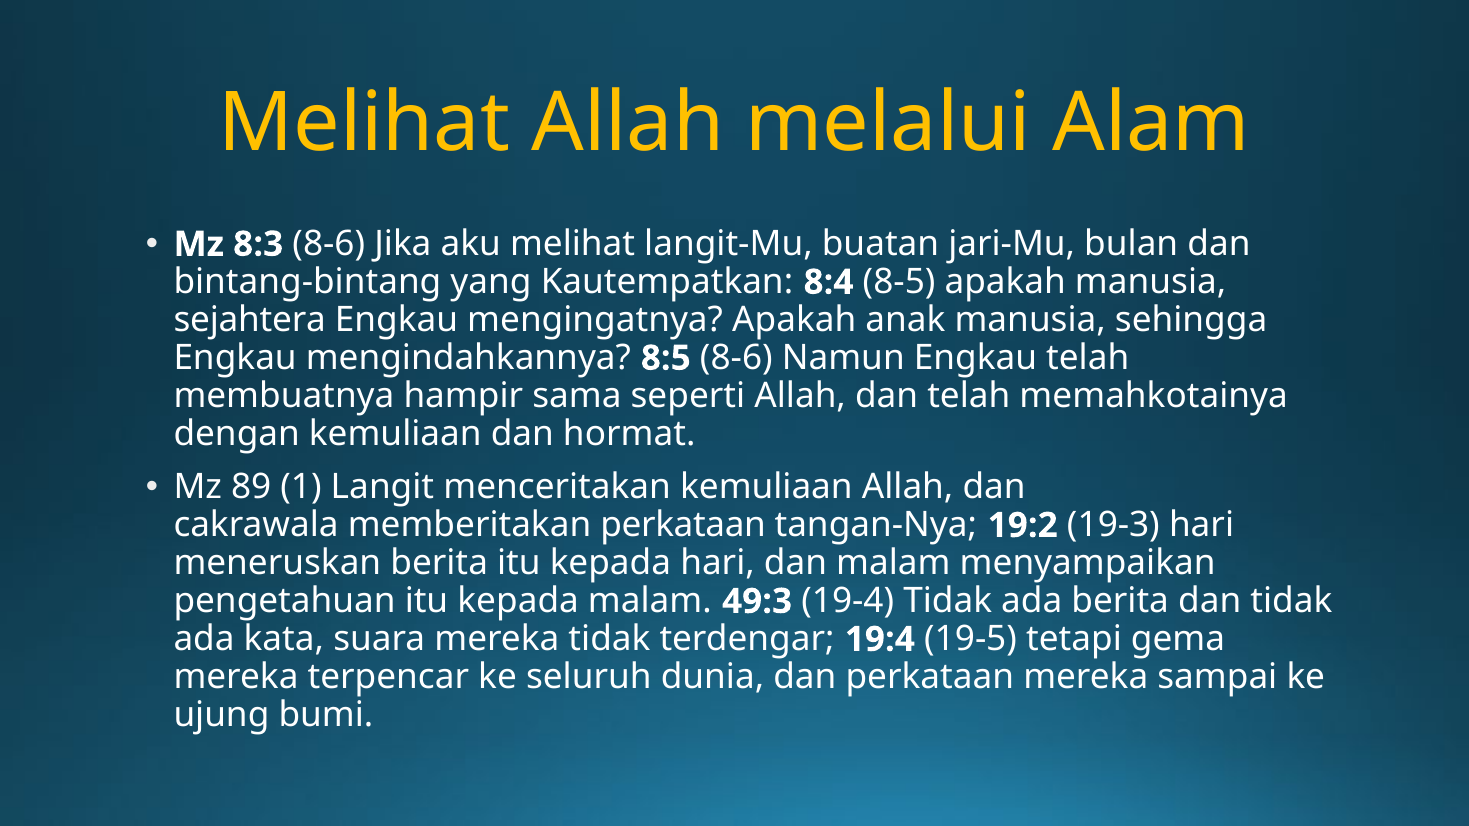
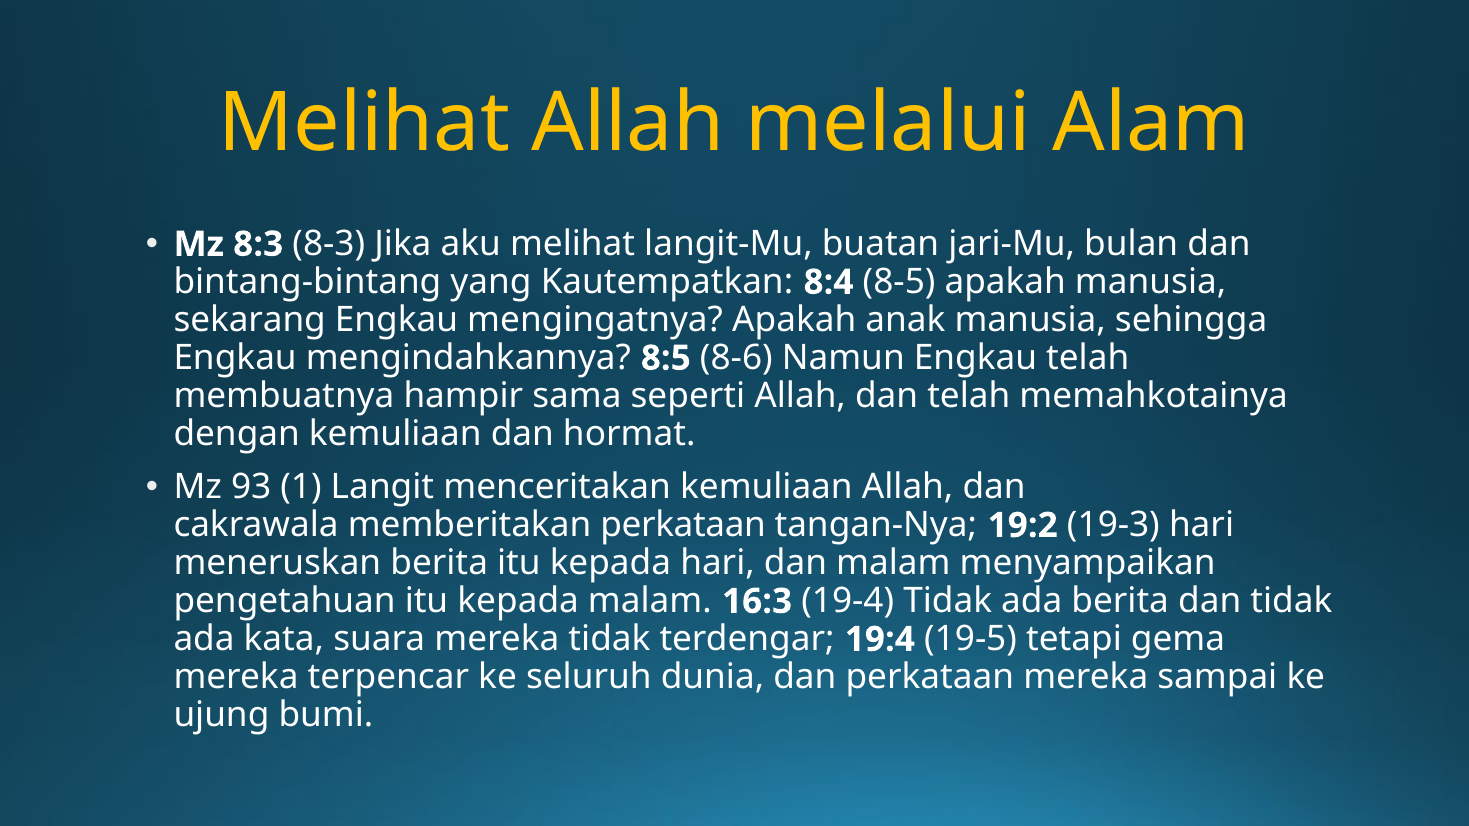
8:3 8-6: 8-6 -> 8-3
sejahtera: sejahtera -> sekarang
89: 89 -> 93
49:3: 49:3 -> 16:3
